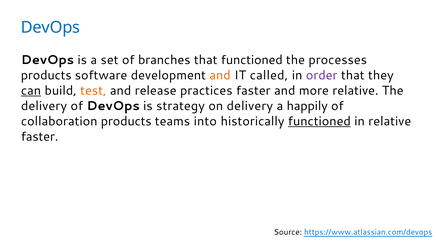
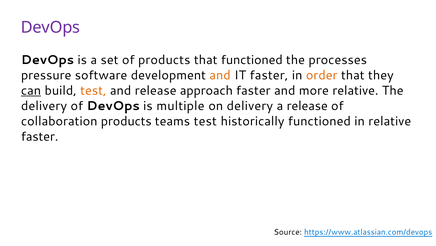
DevOps at (50, 27) colour: blue -> purple
of branches: branches -> products
products at (46, 75): products -> pressure
IT called: called -> faster
order colour: purple -> orange
practices: practices -> approach
strategy: strategy -> multiple
a happily: happily -> release
teams into: into -> test
functioned at (319, 121) underline: present -> none
